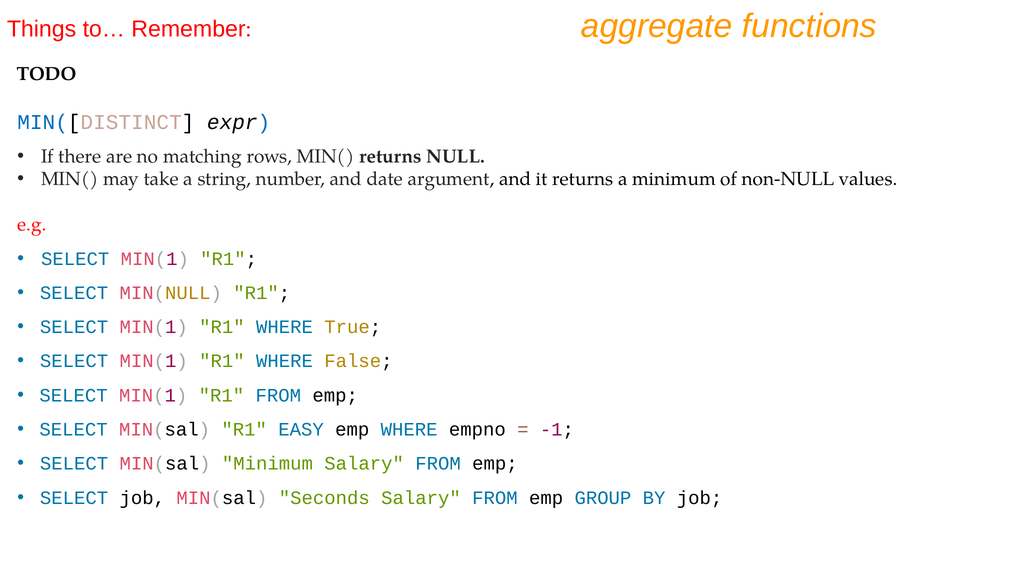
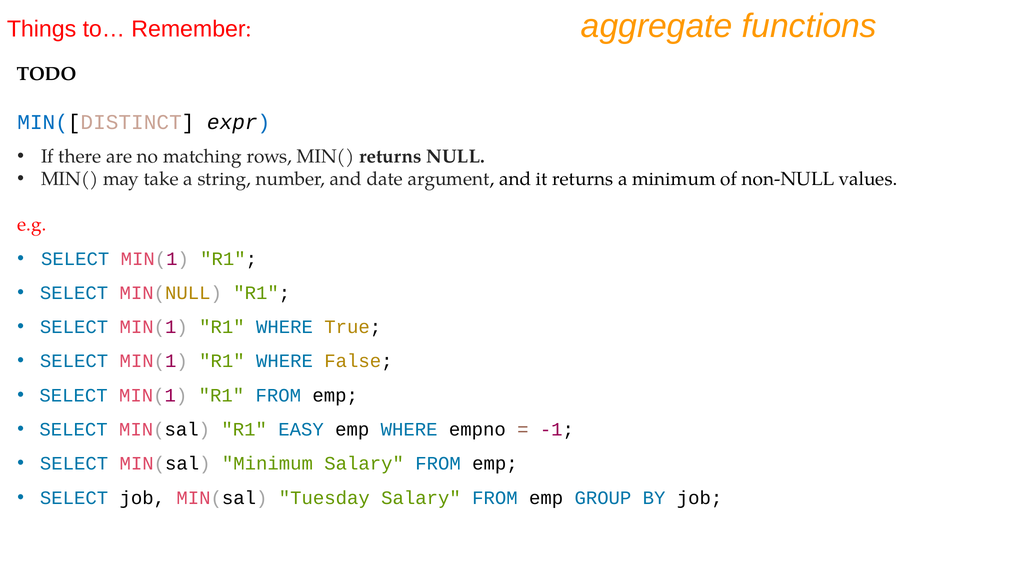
Seconds: Seconds -> Tuesday
